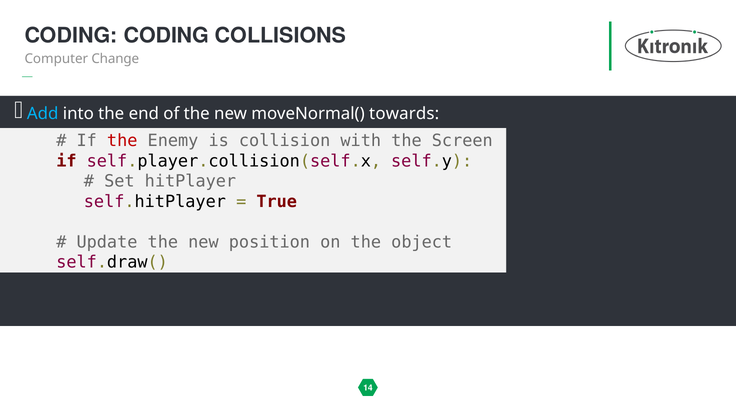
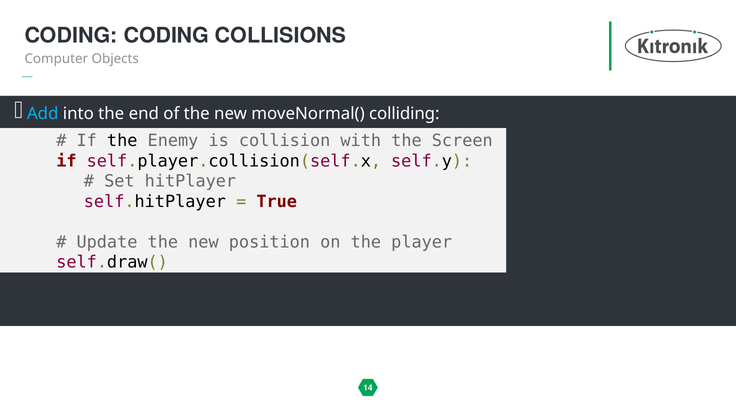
Change: Change -> Objects
towards: towards -> colliding
the at (122, 141) colour: red -> black
object: object -> player
